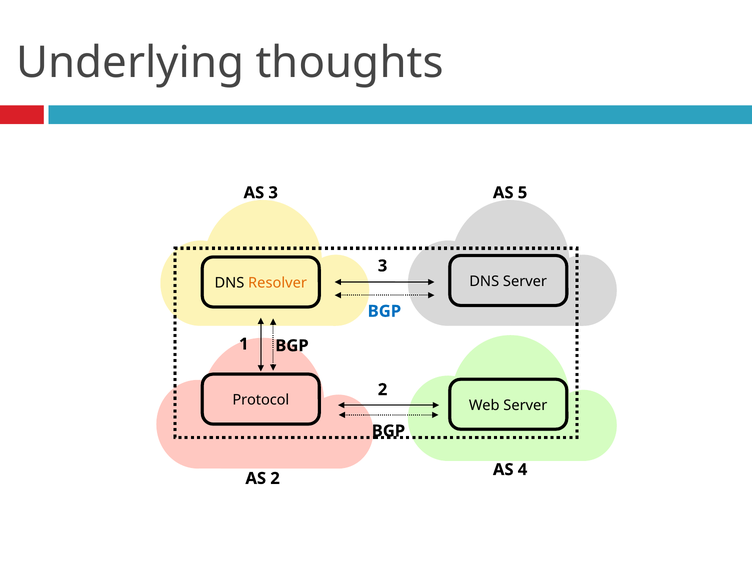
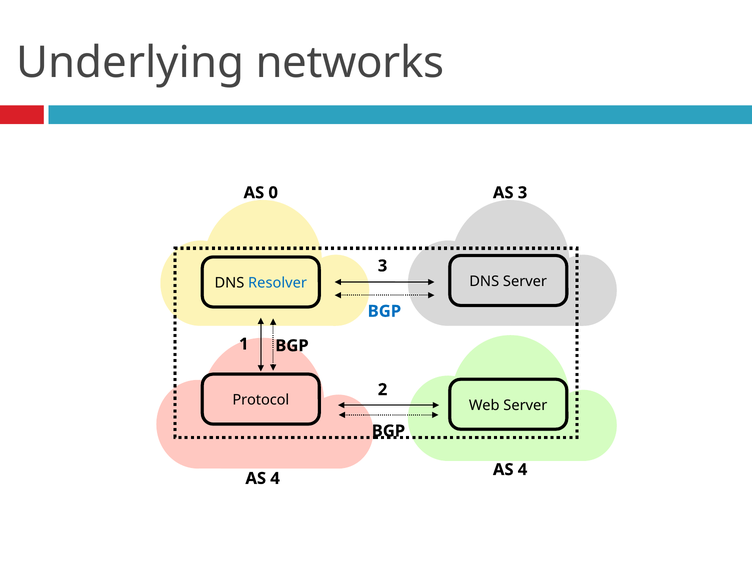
thoughts: thoughts -> networks
AS 3: 3 -> 0
AS 5: 5 -> 3
Resolver colour: orange -> blue
2 at (275, 478): 2 -> 4
